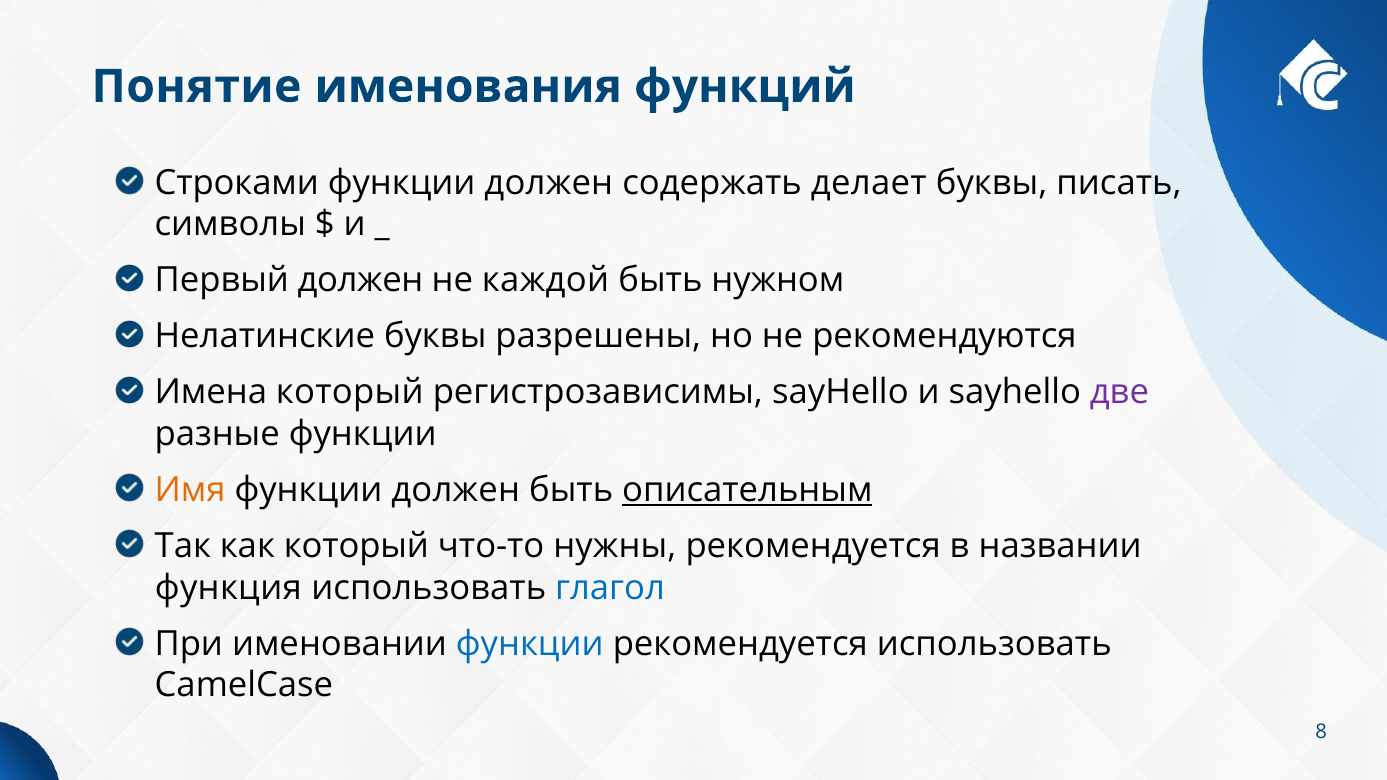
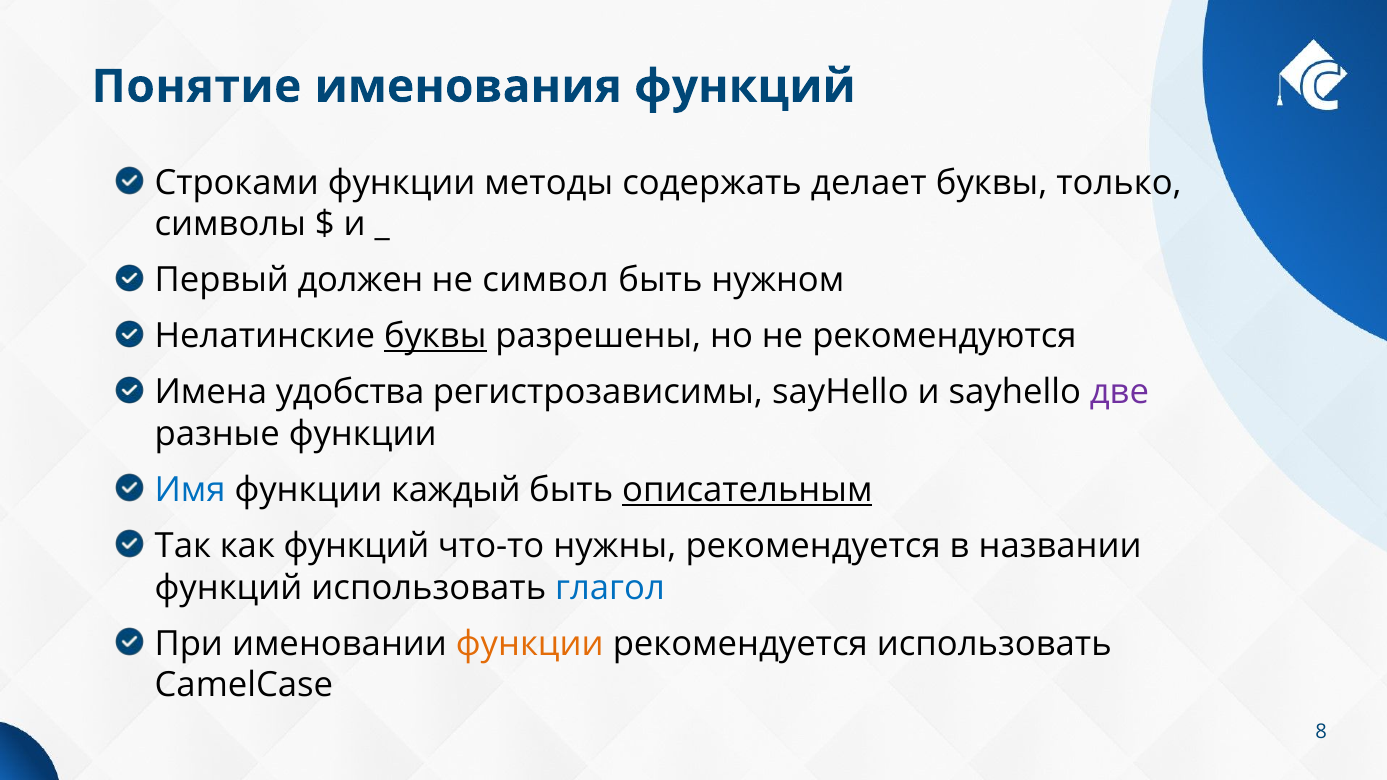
должен at (549, 183): должен -> методы
писать: писать -> только
каждой: каждой -> символ
буквы at (435, 337) underline: none -> present
Имена который: который -> удобства
Имя colour: orange -> blue
должен at (456, 490): должен -> каждый
как который: который -> функций
функция at (228, 588): функция -> функций
функции at (530, 644) colour: blue -> orange
